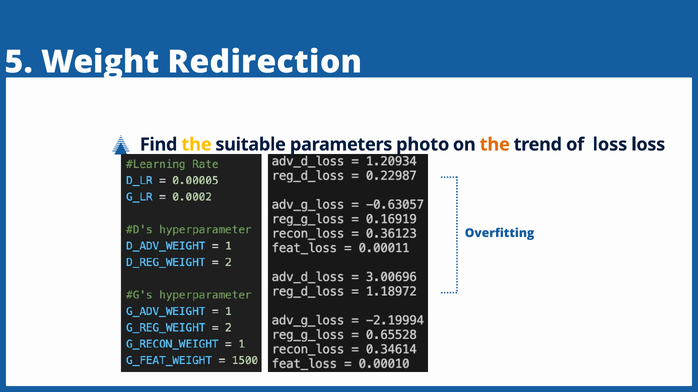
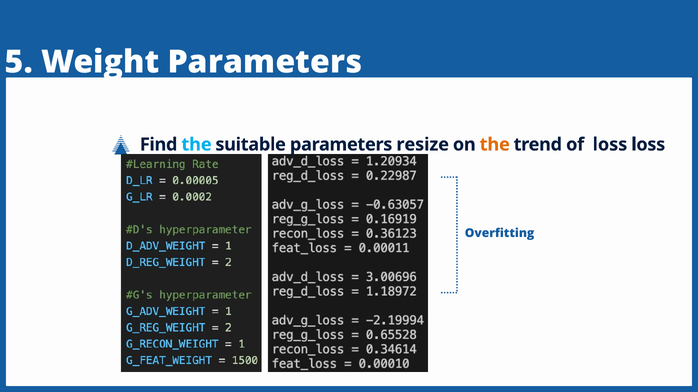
Weight Redirection: Redirection -> Parameters
the at (197, 145) colour: yellow -> light blue
photo: photo -> resize
